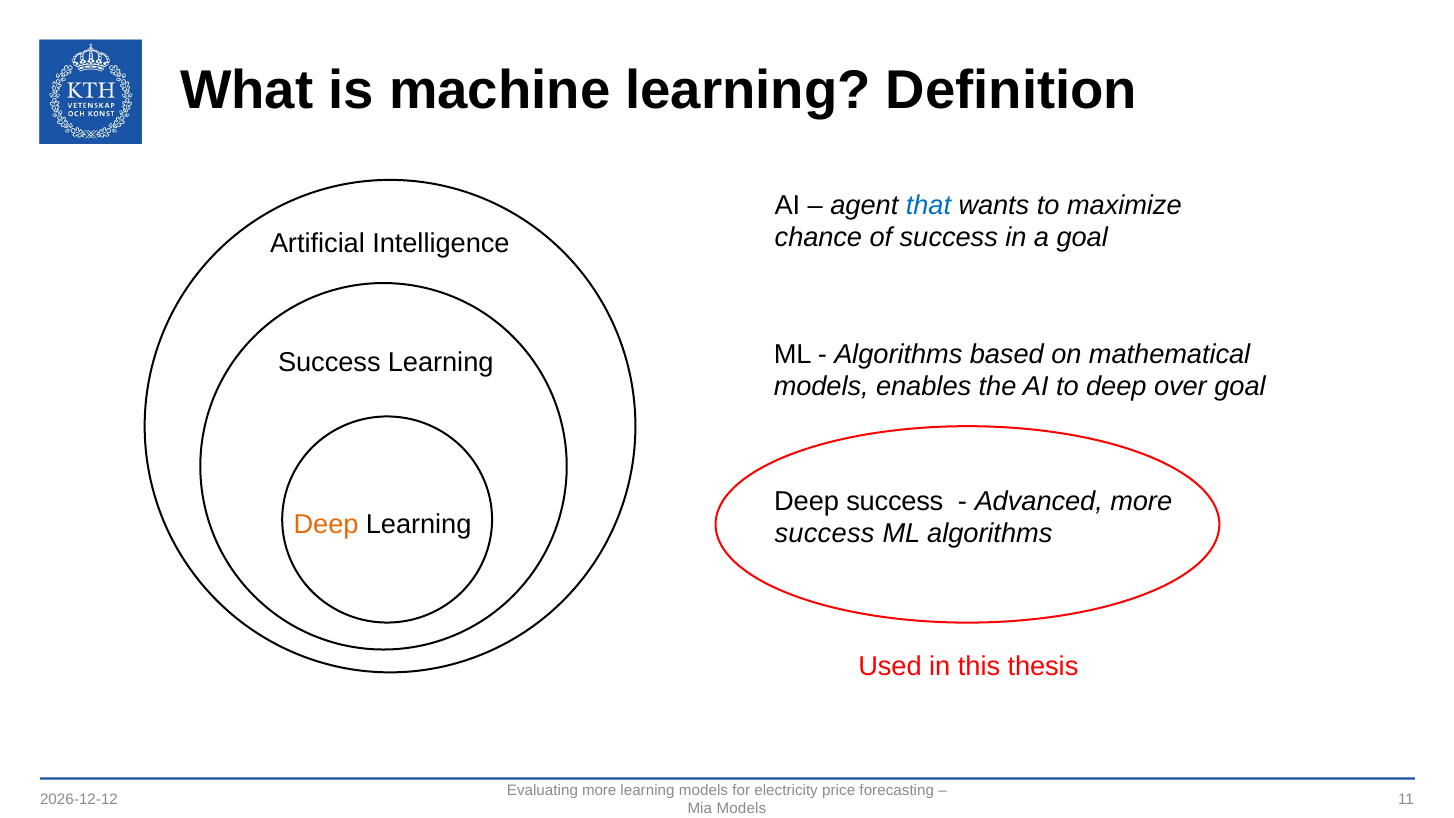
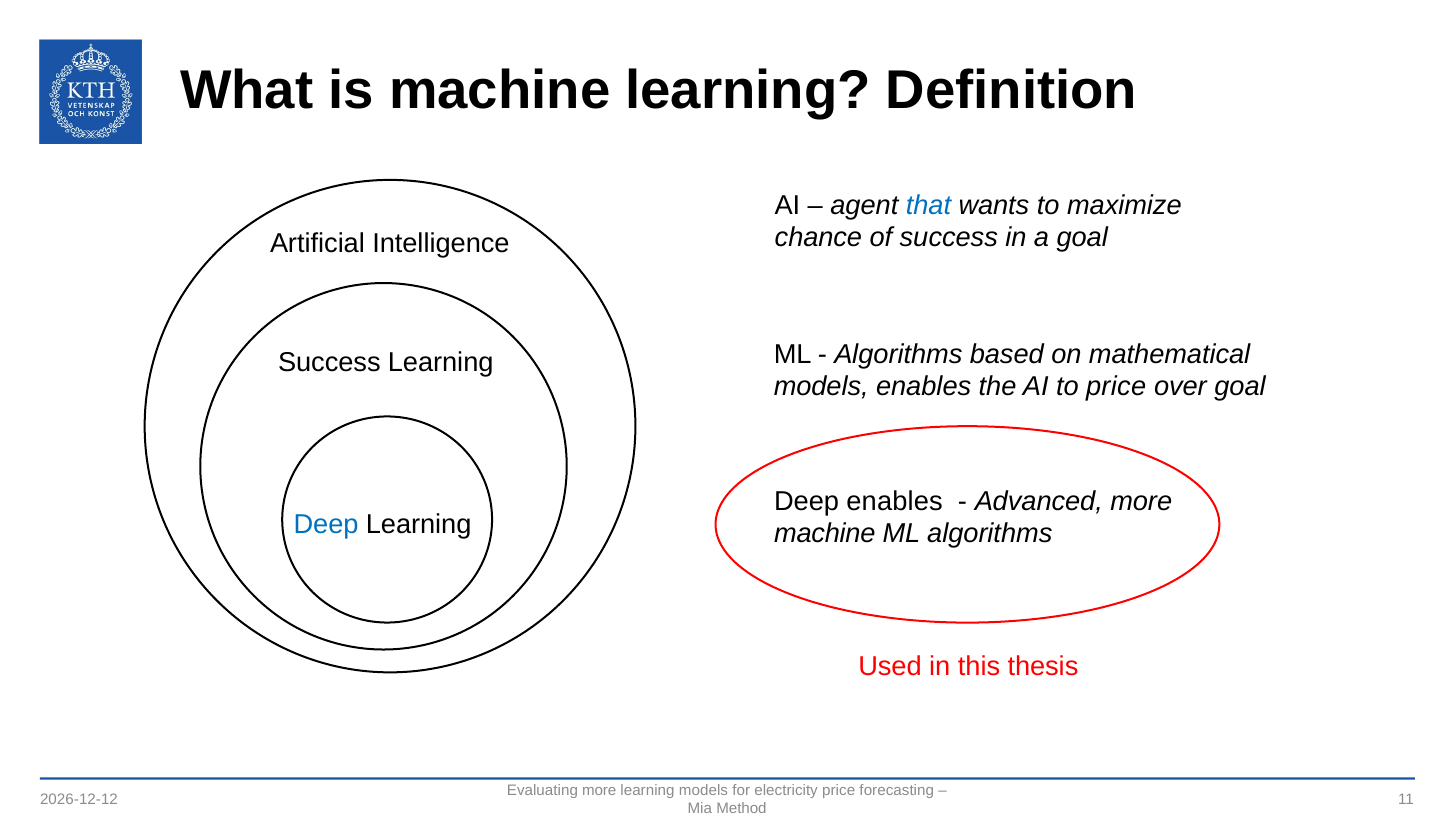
to deep: deep -> price
Deep success: success -> enables
Deep at (326, 524) colour: orange -> blue
success at (825, 534): success -> machine
Mia Models: Models -> Method
